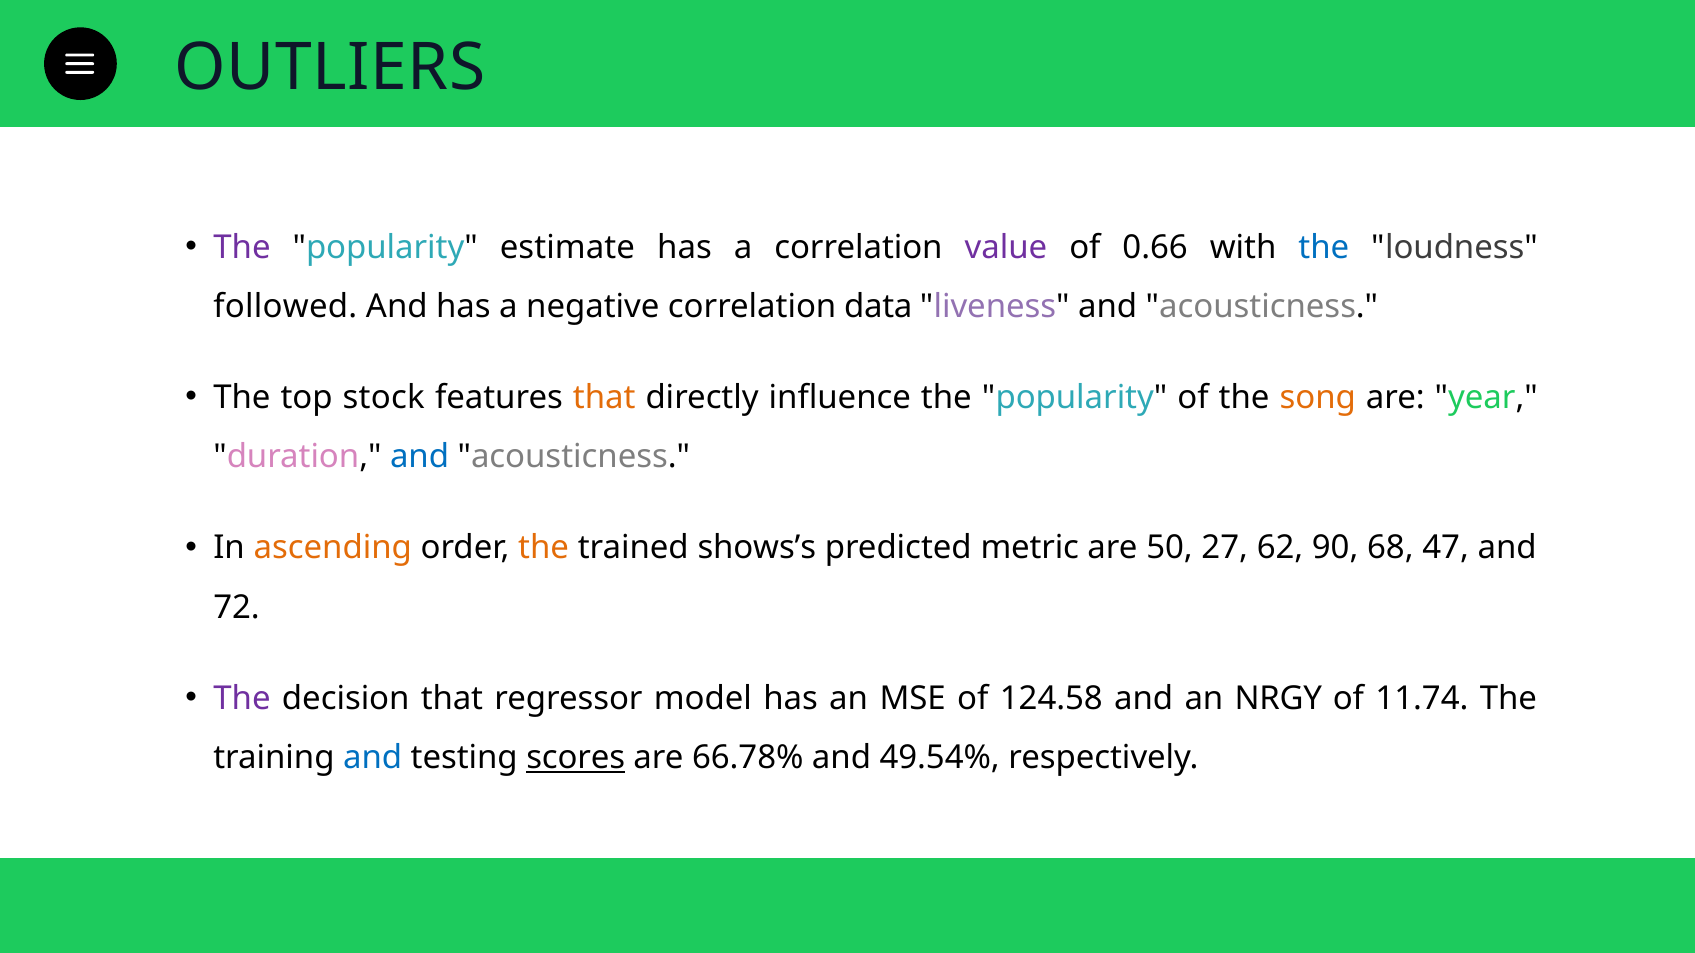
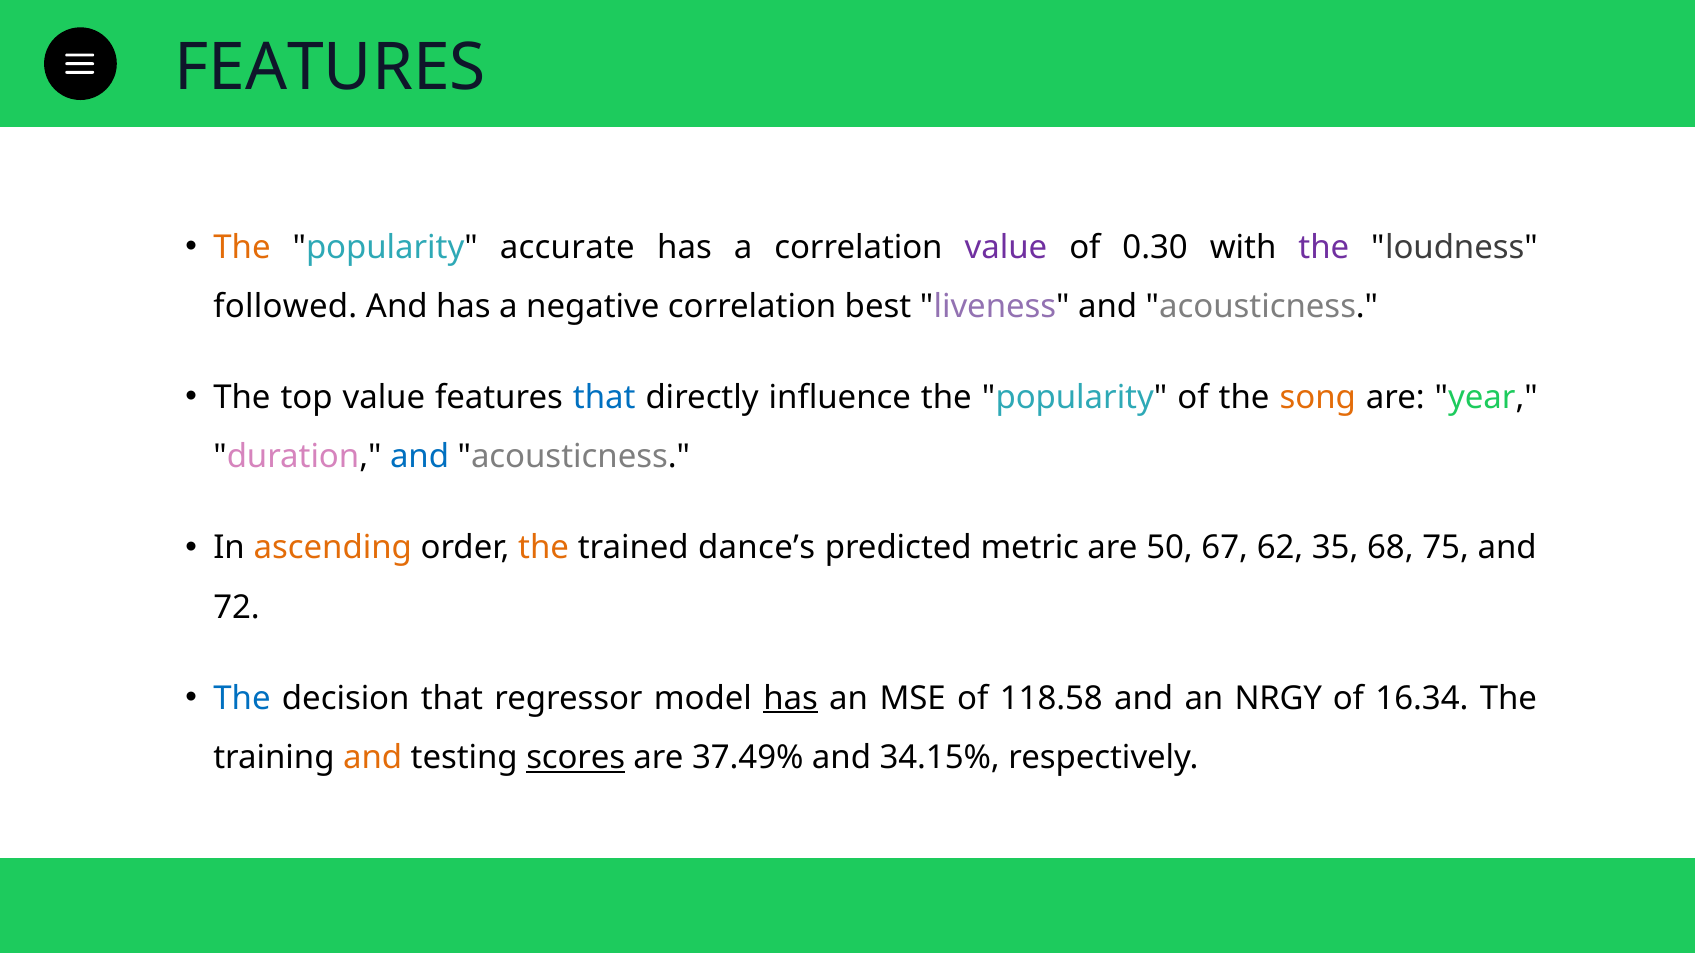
OUTLIERS at (330, 68): OUTLIERS -> FEATURES
The at (242, 247) colour: purple -> orange
estimate: estimate -> accurate
0.66: 0.66 -> 0.30
the at (1324, 247) colour: blue -> purple
data: data -> best
top stock: stock -> value
that at (604, 398) colour: orange -> blue
shows’s: shows’s -> dance’s
27: 27 -> 67
90: 90 -> 35
47: 47 -> 75
The at (242, 699) colour: purple -> blue
has at (791, 699) underline: none -> present
124.58: 124.58 -> 118.58
11.74: 11.74 -> 16.34
and at (373, 758) colour: blue -> orange
66.78%: 66.78% -> 37.49%
49.54%: 49.54% -> 34.15%
